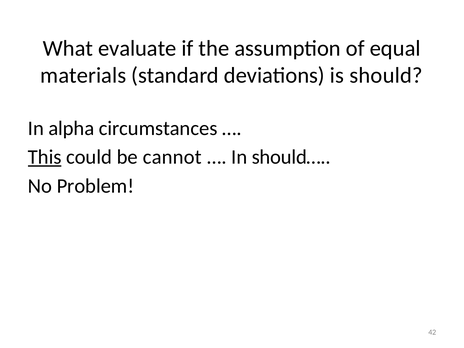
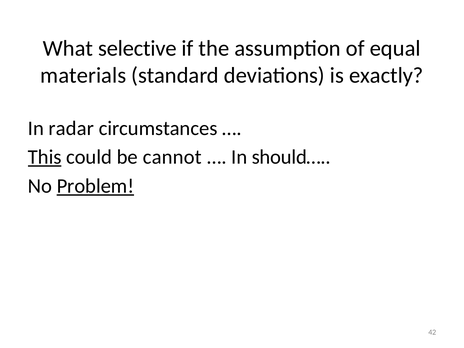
evaluate: evaluate -> selective
should: should -> exactly
alpha: alpha -> radar
Problem underline: none -> present
